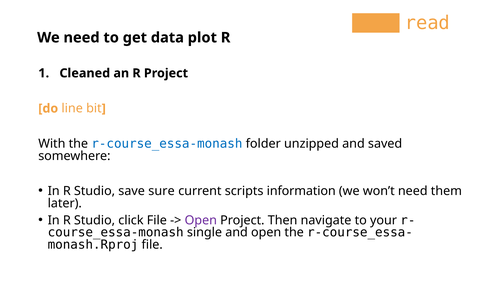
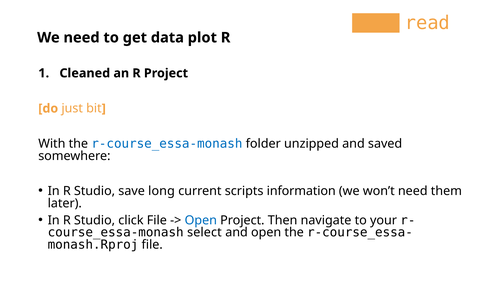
line: line -> just
sure: sure -> long
Open at (201, 220) colour: purple -> blue
single: single -> select
